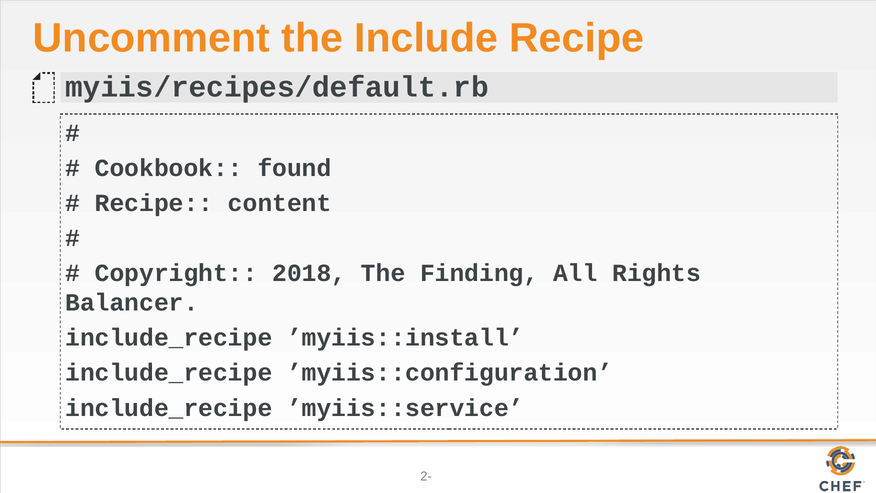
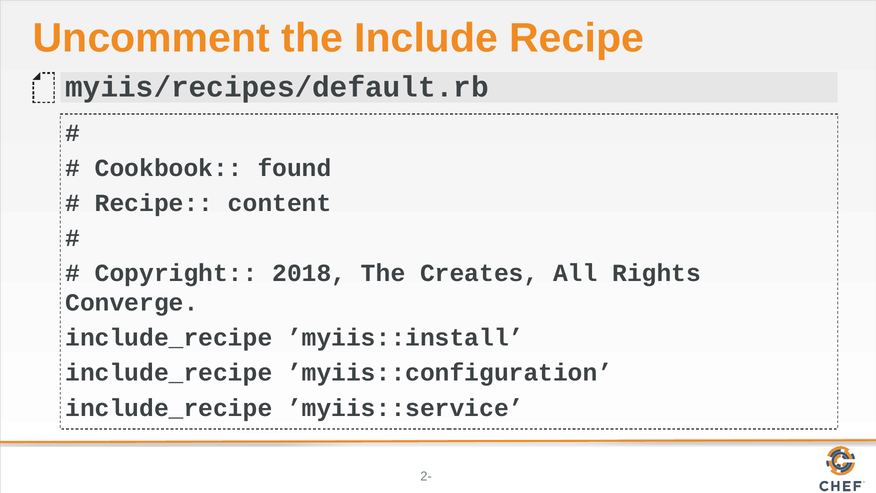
Finding: Finding -> Creates
Balancer: Balancer -> Converge
